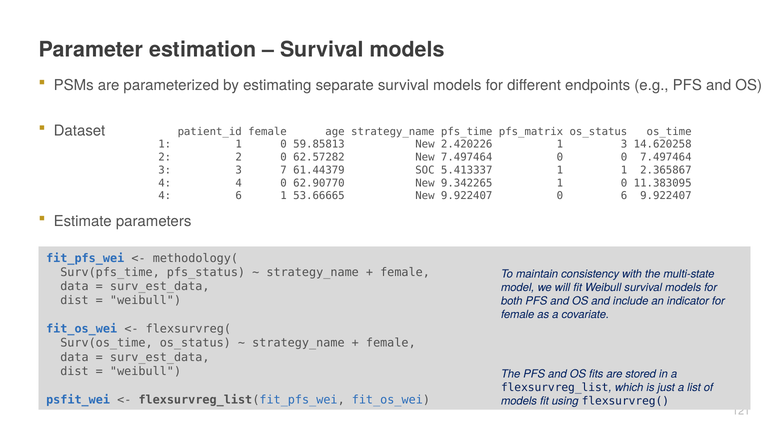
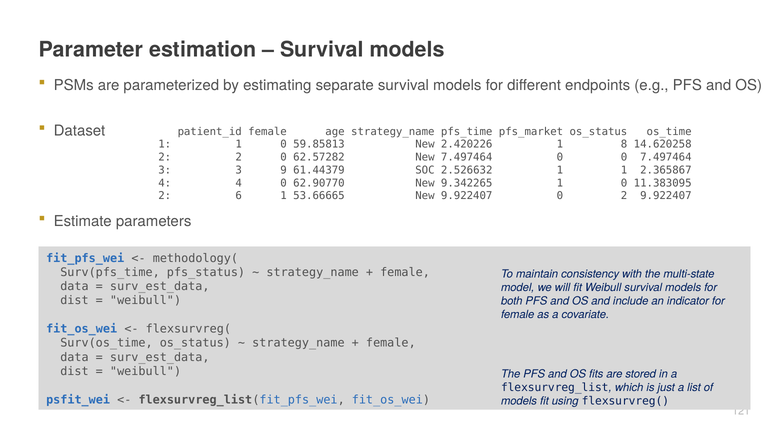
pfs_matrix: pfs_matrix -> pfs_market
1 3: 3 -> 8
7: 7 -> 9
5.413337: 5.413337 -> 2.526632
4 at (165, 196): 4 -> 2
0 6: 6 -> 2
